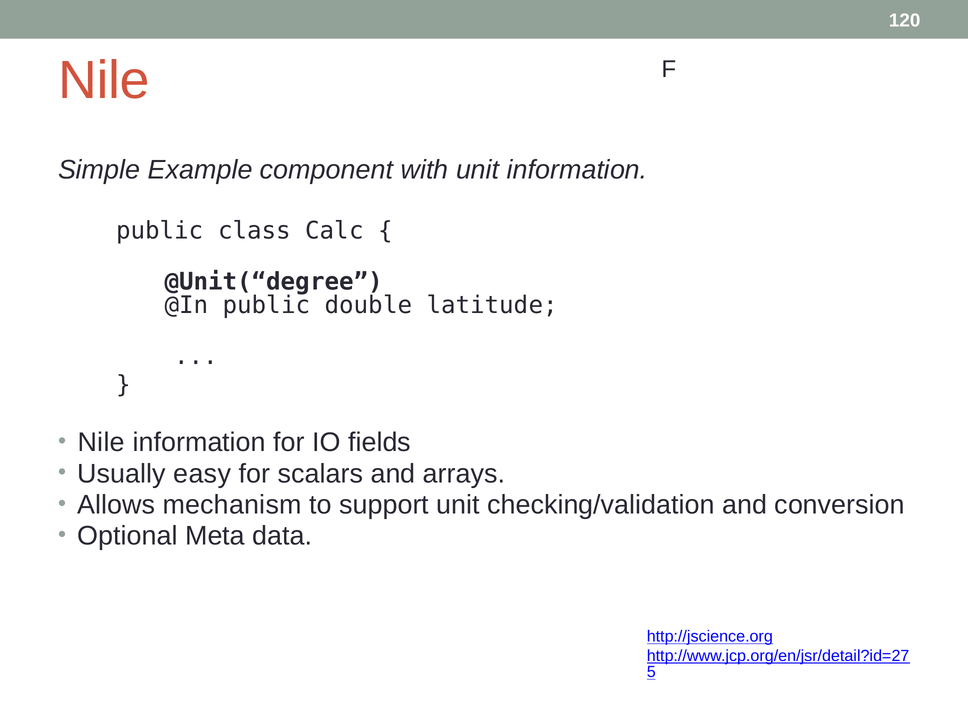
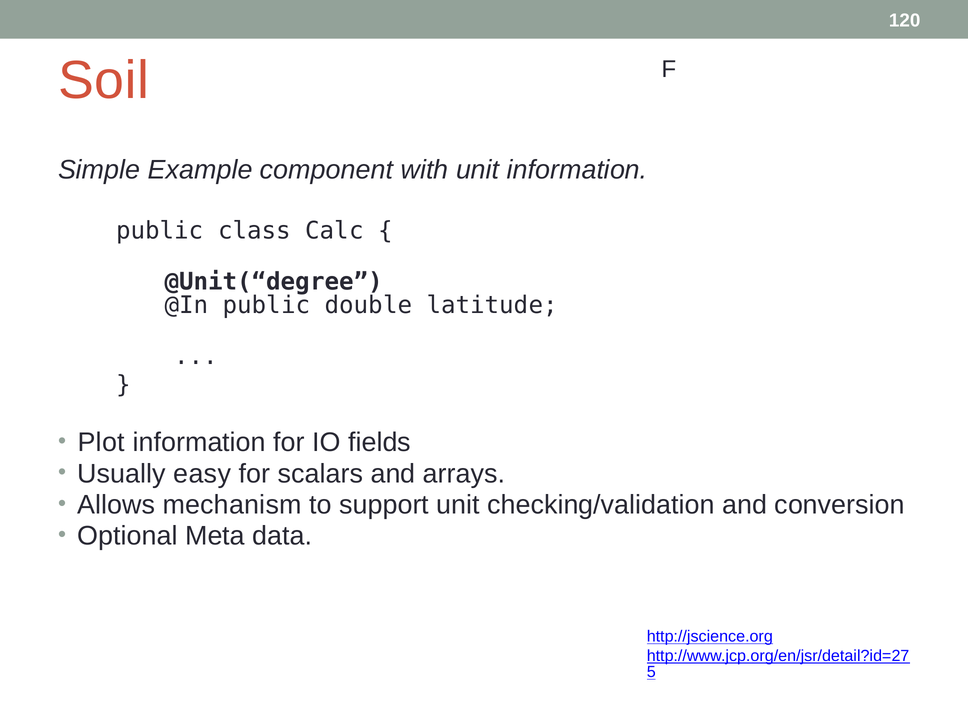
Nile at (104, 80): Nile -> Soil
Nile at (101, 442): Nile -> Plot
